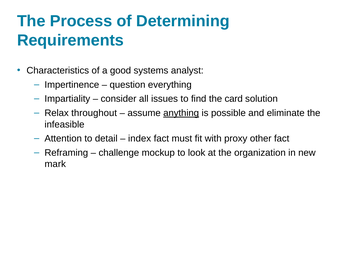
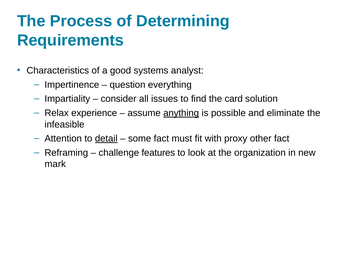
throughout: throughout -> experience
detail underline: none -> present
index: index -> some
mockup: mockup -> features
